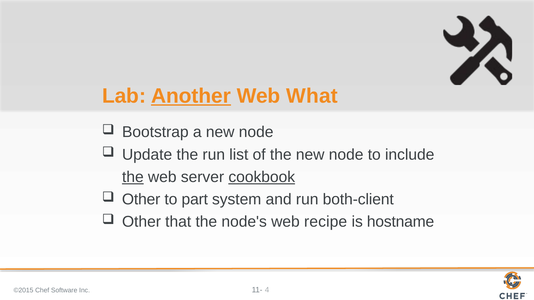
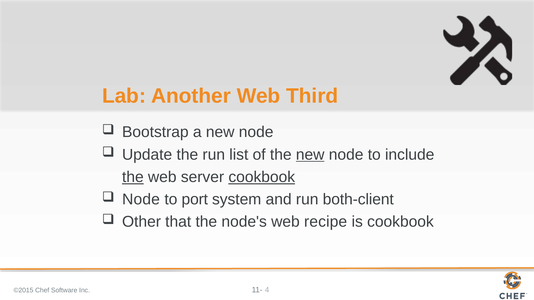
Another underline: present -> none
What: What -> Third
new at (310, 155) underline: none -> present
Other at (141, 200): Other -> Node
part: part -> port
is hostname: hostname -> cookbook
